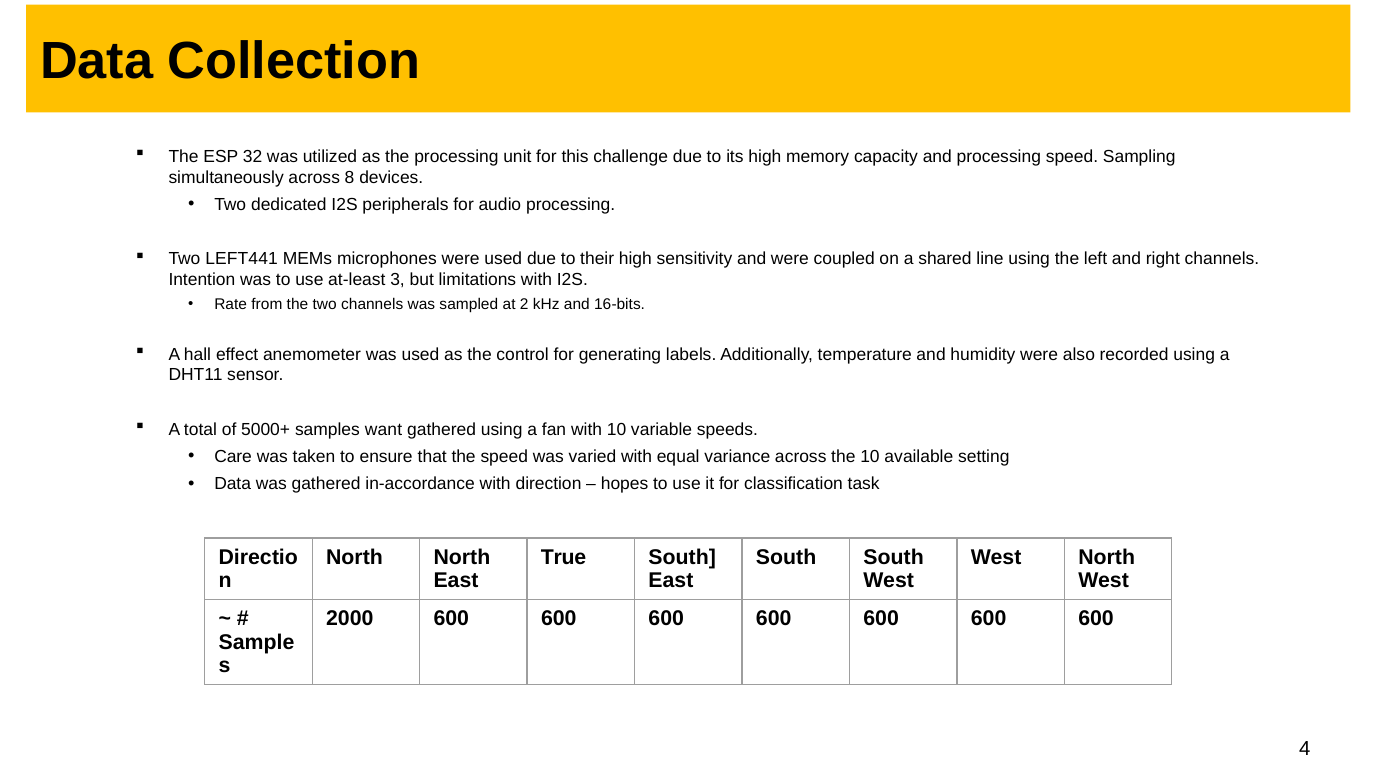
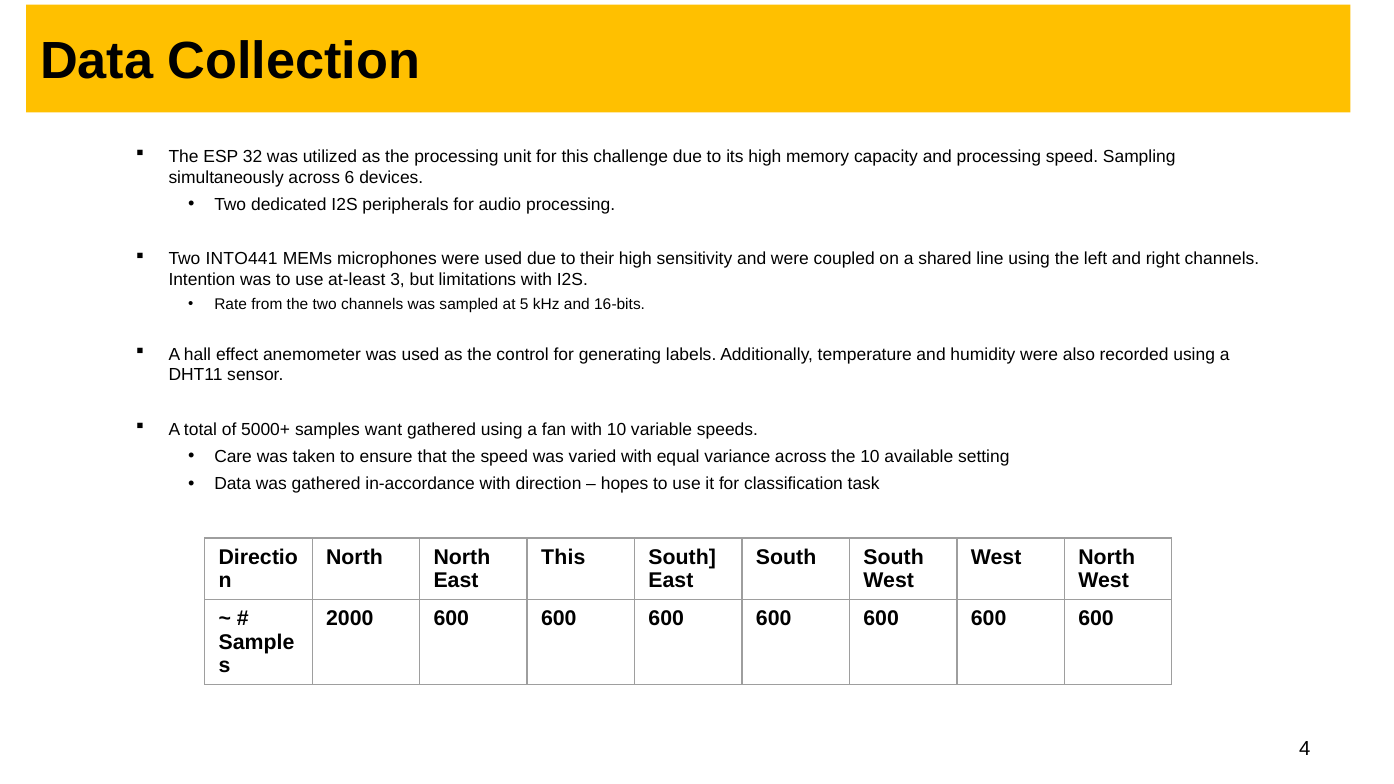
8: 8 -> 6
LEFT441: LEFT441 -> INTO441
2: 2 -> 5
True at (564, 557): True -> This
